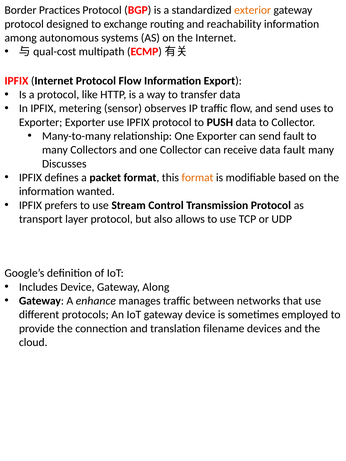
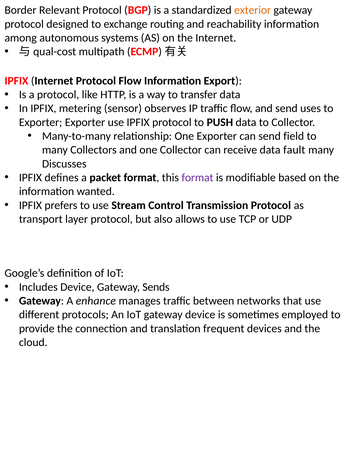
Practices: Practices -> Relevant
send fault: fault -> field
format at (197, 178) colour: orange -> purple
Along: Along -> Sends
filename: filename -> frequent
